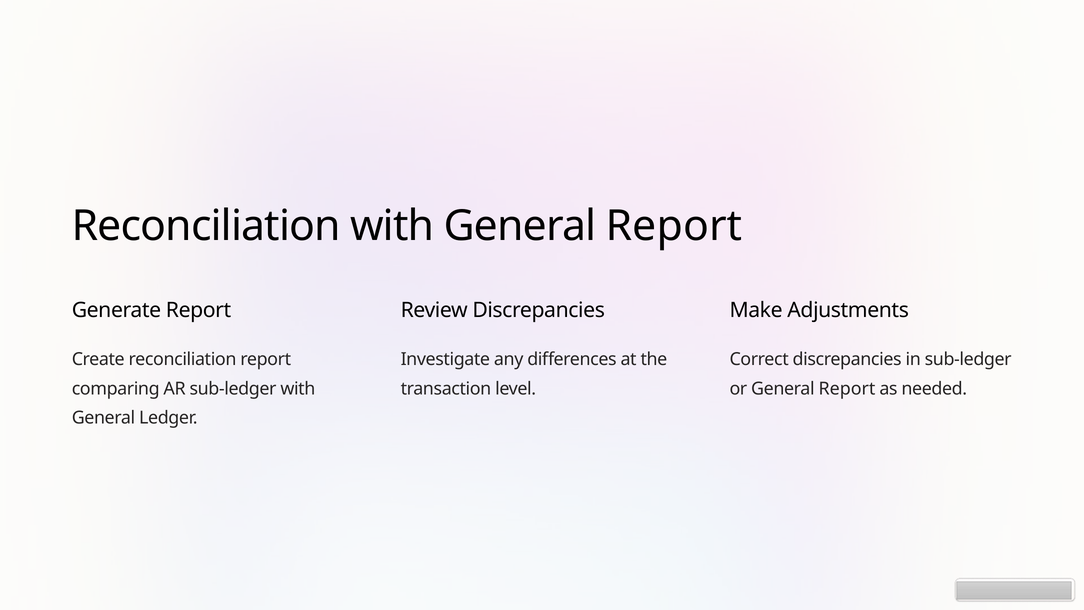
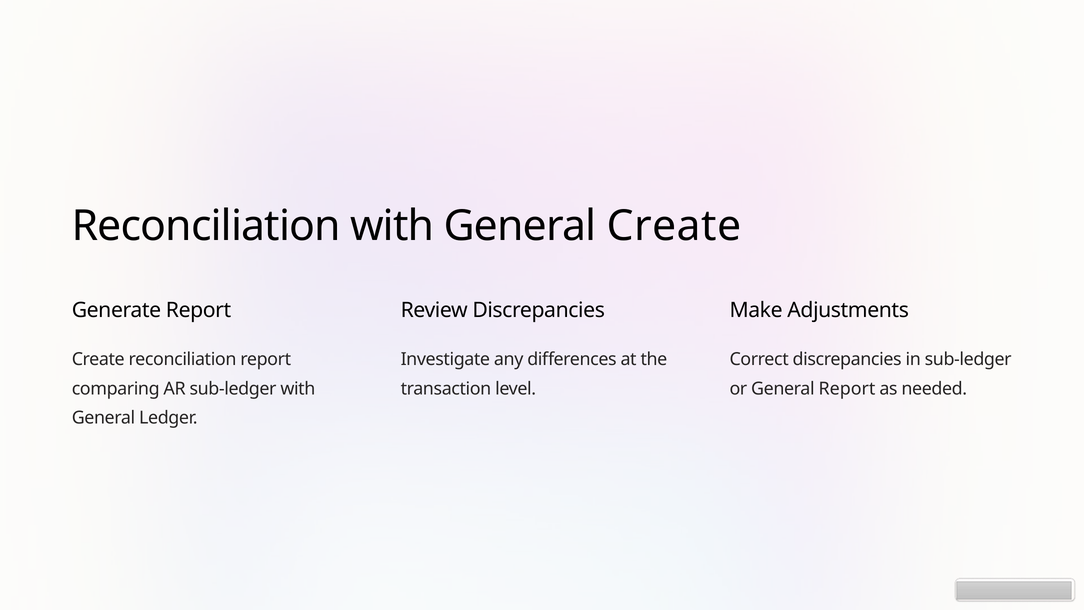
with General Report: Report -> Create
